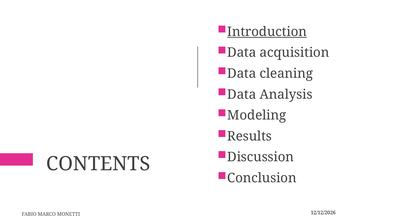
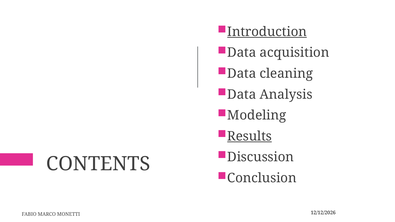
Results underline: none -> present
